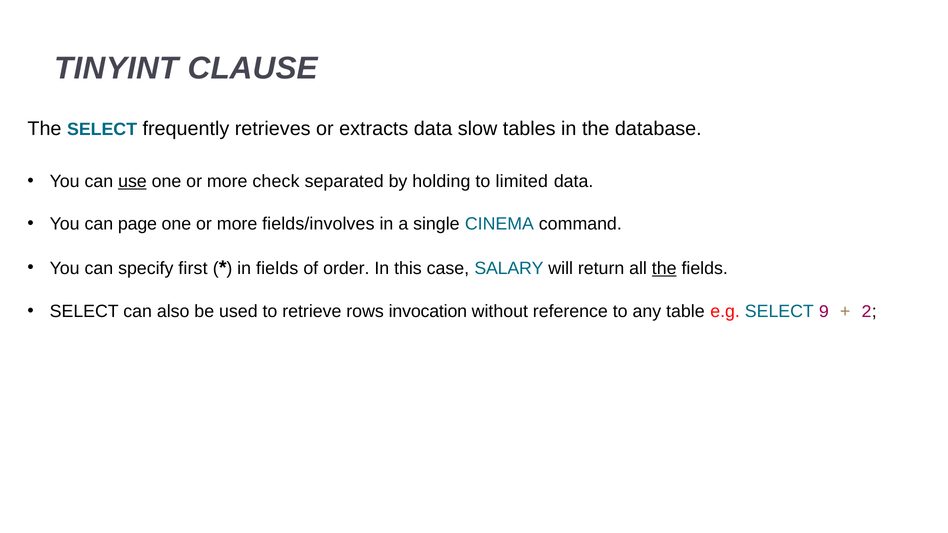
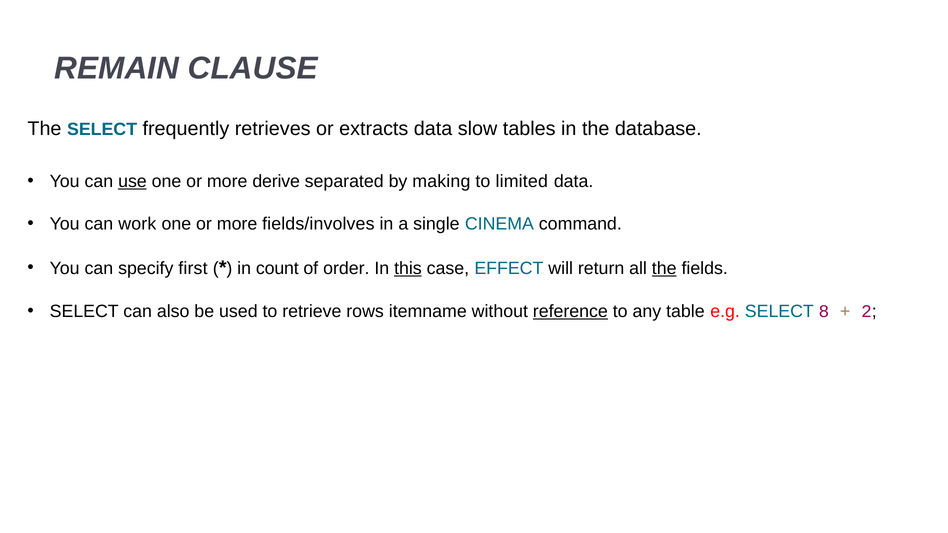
TINYINT: TINYINT -> REMAIN
check: check -> derive
holding: holding -> making
page: page -> work
in fields: fields -> count
this underline: none -> present
SALARY: SALARY -> EFFECT
invocation: invocation -> itemname
reference underline: none -> present
9: 9 -> 8
